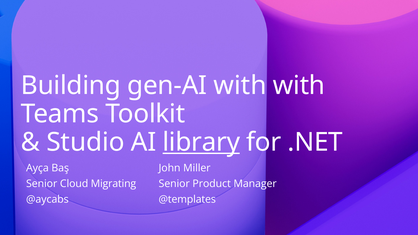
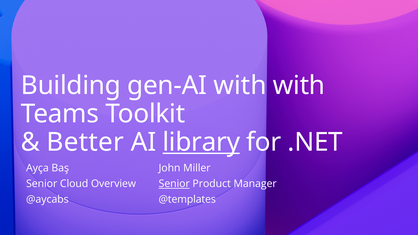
Studio: Studio -> Better
Migrating: Migrating -> Overview
Senior at (174, 184) underline: none -> present
